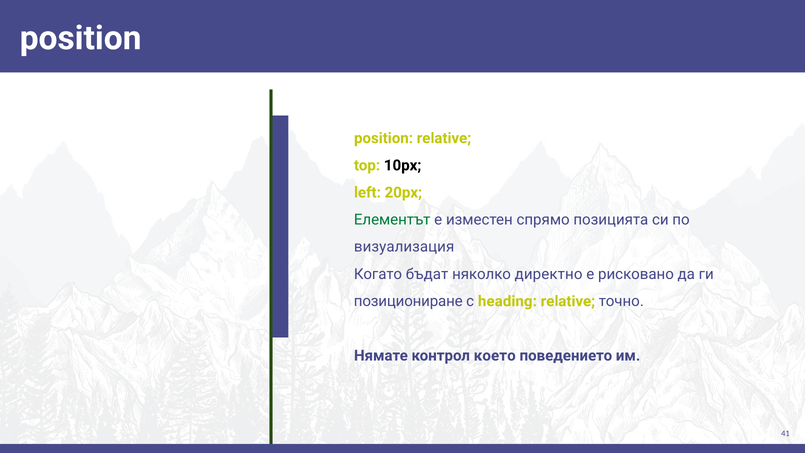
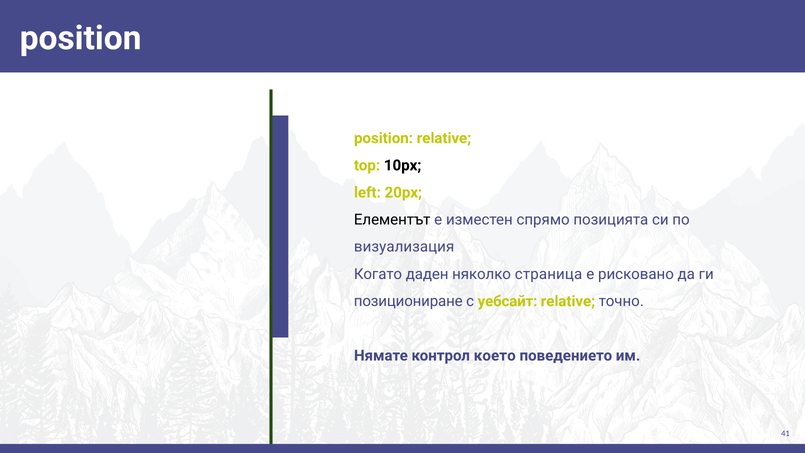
Eлементът colour: green -> black
бъдат: бъдат -> даден
директно: директно -> страница
heading: heading -> уебсайт
